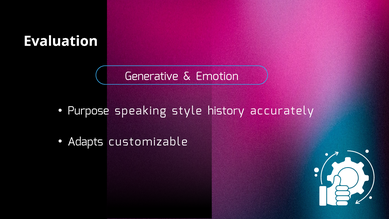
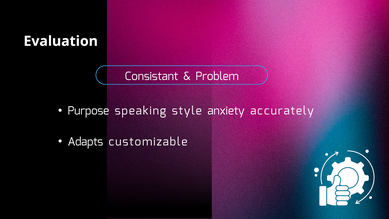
Generative: Generative -> Consistant
Emotion: Emotion -> Problem
history: history -> anxiety
